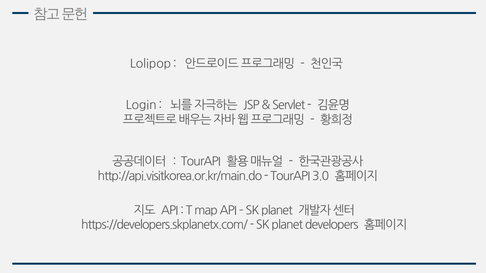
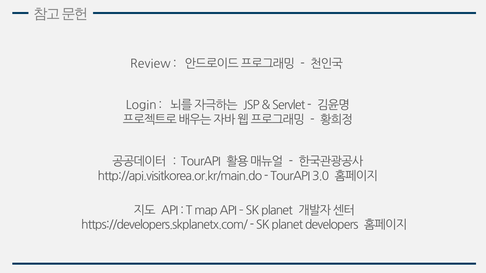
Lolipop: Lolipop -> Review
